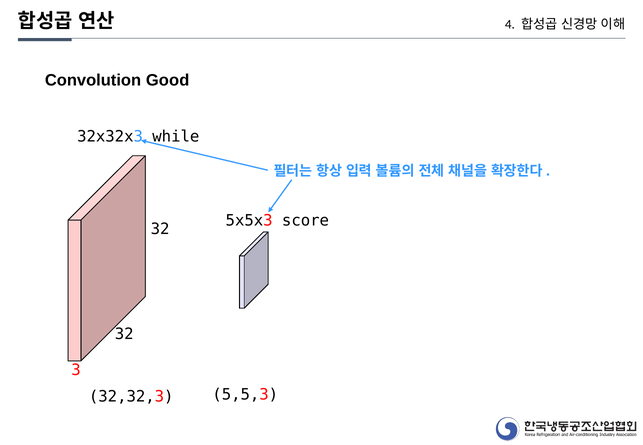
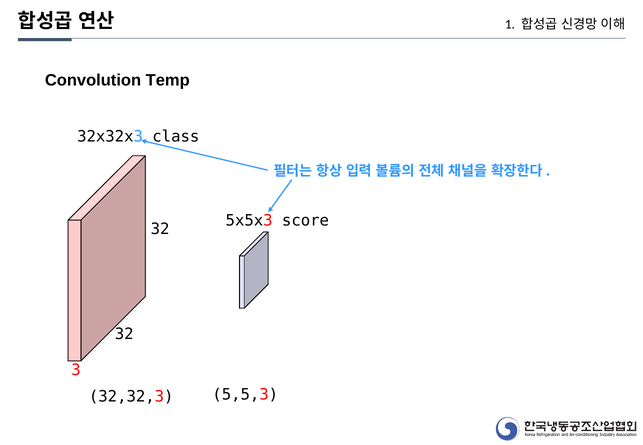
4: 4 -> 1
Good: Good -> Temp
while: while -> class
